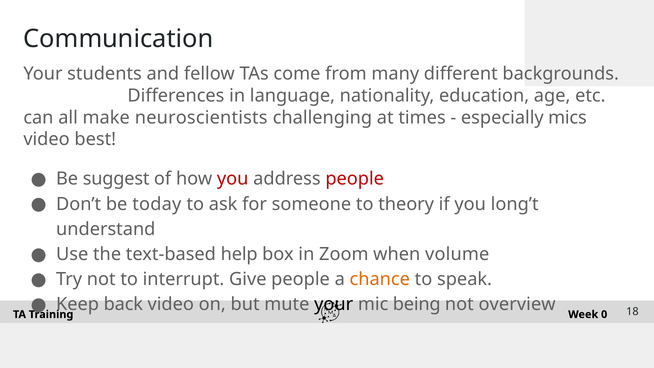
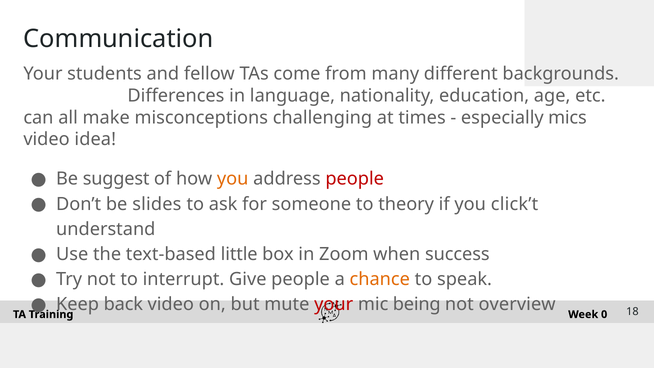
neuroscientists: neuroscientists -> misconceptions
best: best -> idea
you at (233, 179) colour: red -> orange
today: today -> slides
long’t: long’t -> click’t
help: help -> little
volume: volume -> success
your at (334, 304) colour: black -> red
